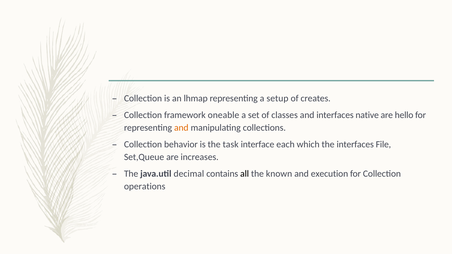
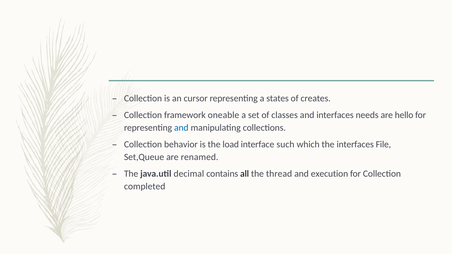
lhmap: lhmap -> cursor
setup: setup -> states
native: native -> needs
and at (181, 128) colour: orange -> blue
task: task -> load
each: each -> such
increases: increases -> renamed
known: known -> thread
operations: operations -> completed
